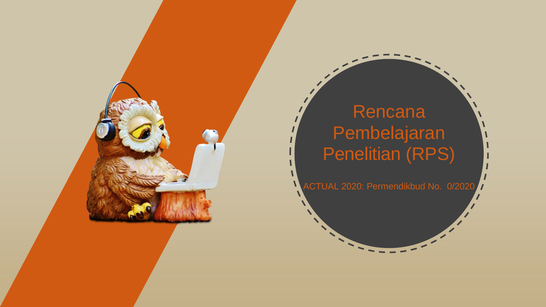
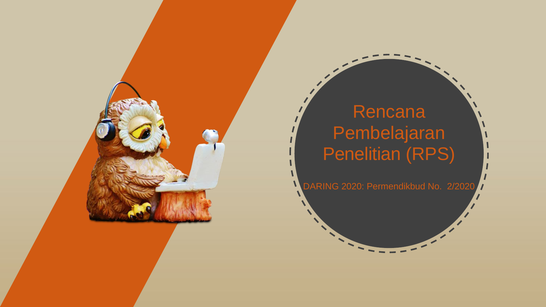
ACTUAL: ACTUAL -> DARING
0/2020: 0/2020 -> 2/2020
